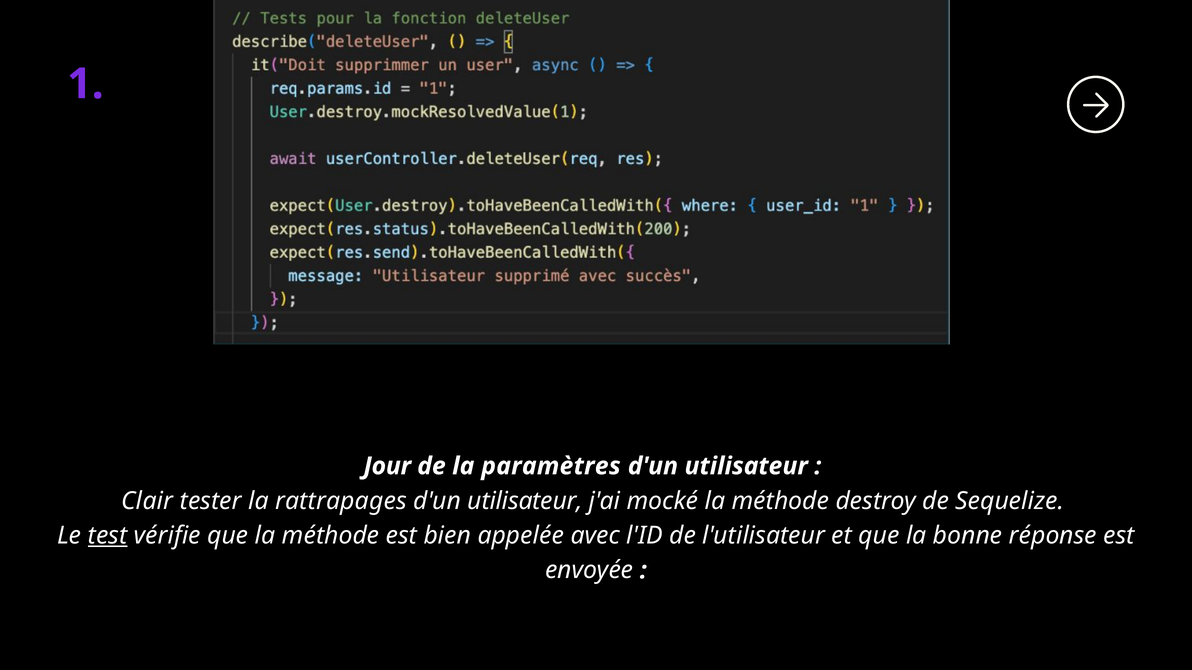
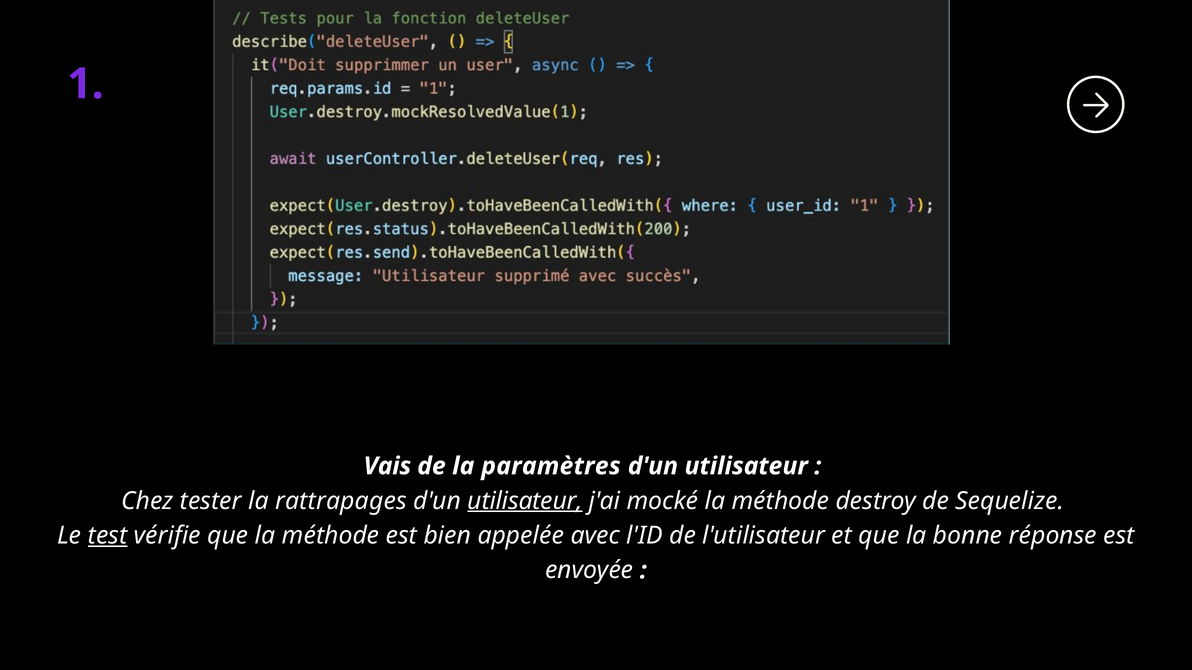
Jour: Jour -> Vais
Clair: Clair -> Chez
utilisateur at (525, 501) underline: none -> present
